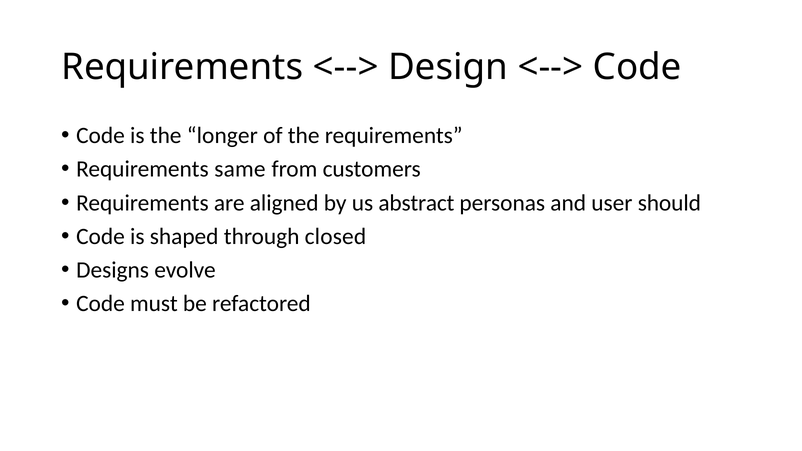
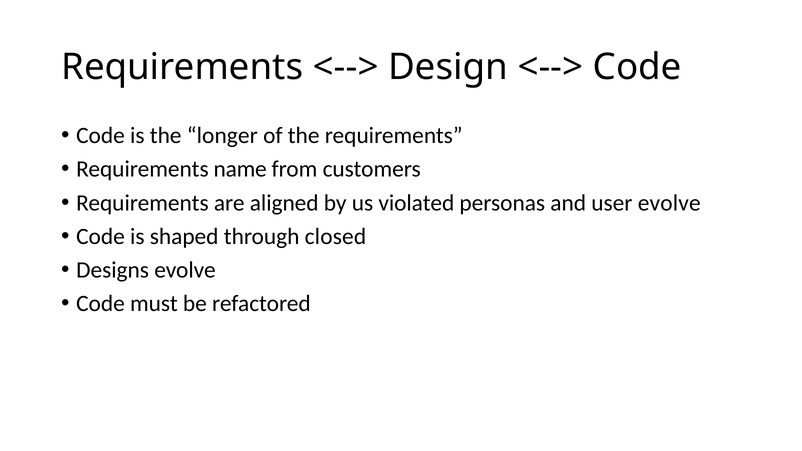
same: same -> name
abstract: abstract -> violated
user should: should -> evolve
